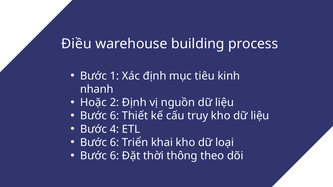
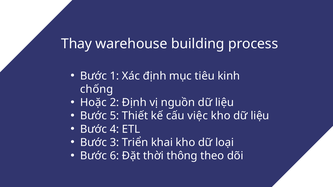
Điều: Điều -> Thay
nhanh: nhanh -> chống
6 at (114, 116): 6 -> 5
truy: truy -> việc
6 at (114, 143): 6 -> 3
